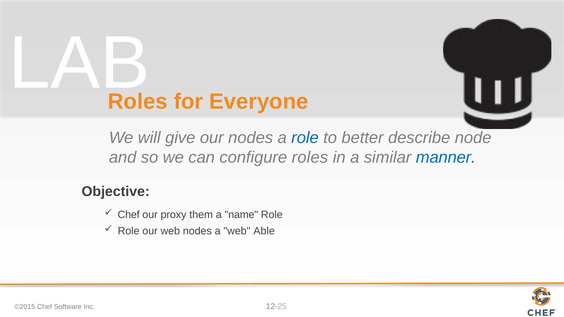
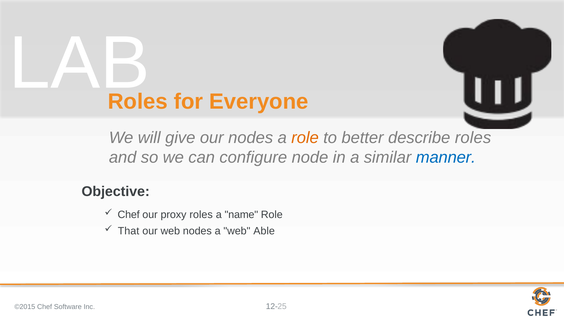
role at (305, 138) colour: blue -> orange
describe node: node -> roles
configure roles: roles -> node
proxy them: them -> roles
Role at (129, 231): Role -> That
